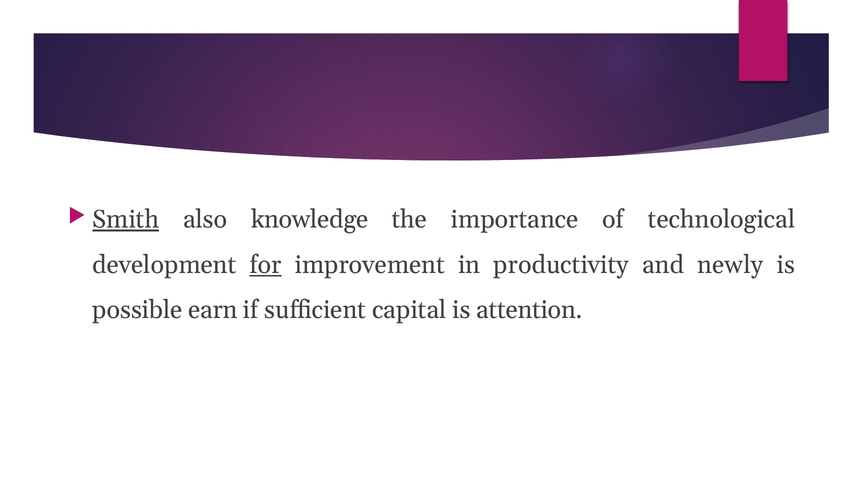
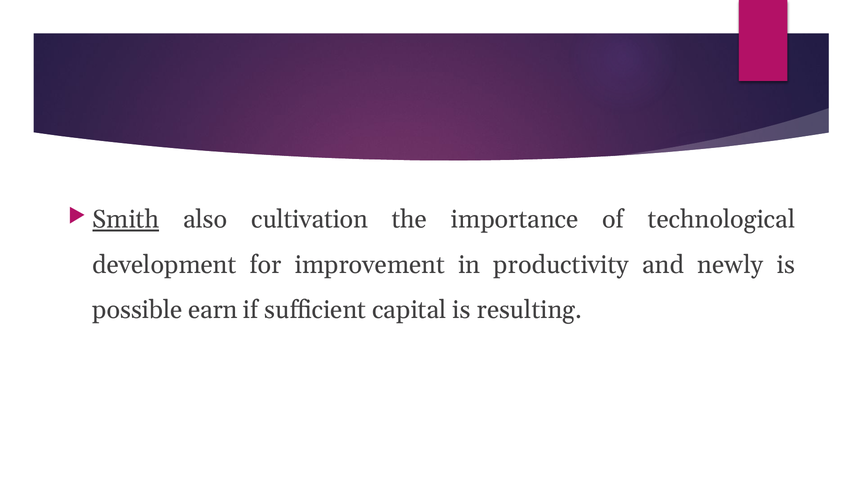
knowledge: knowledge -> cultivation
for underline: present -> none
attention: attention -> resulting
